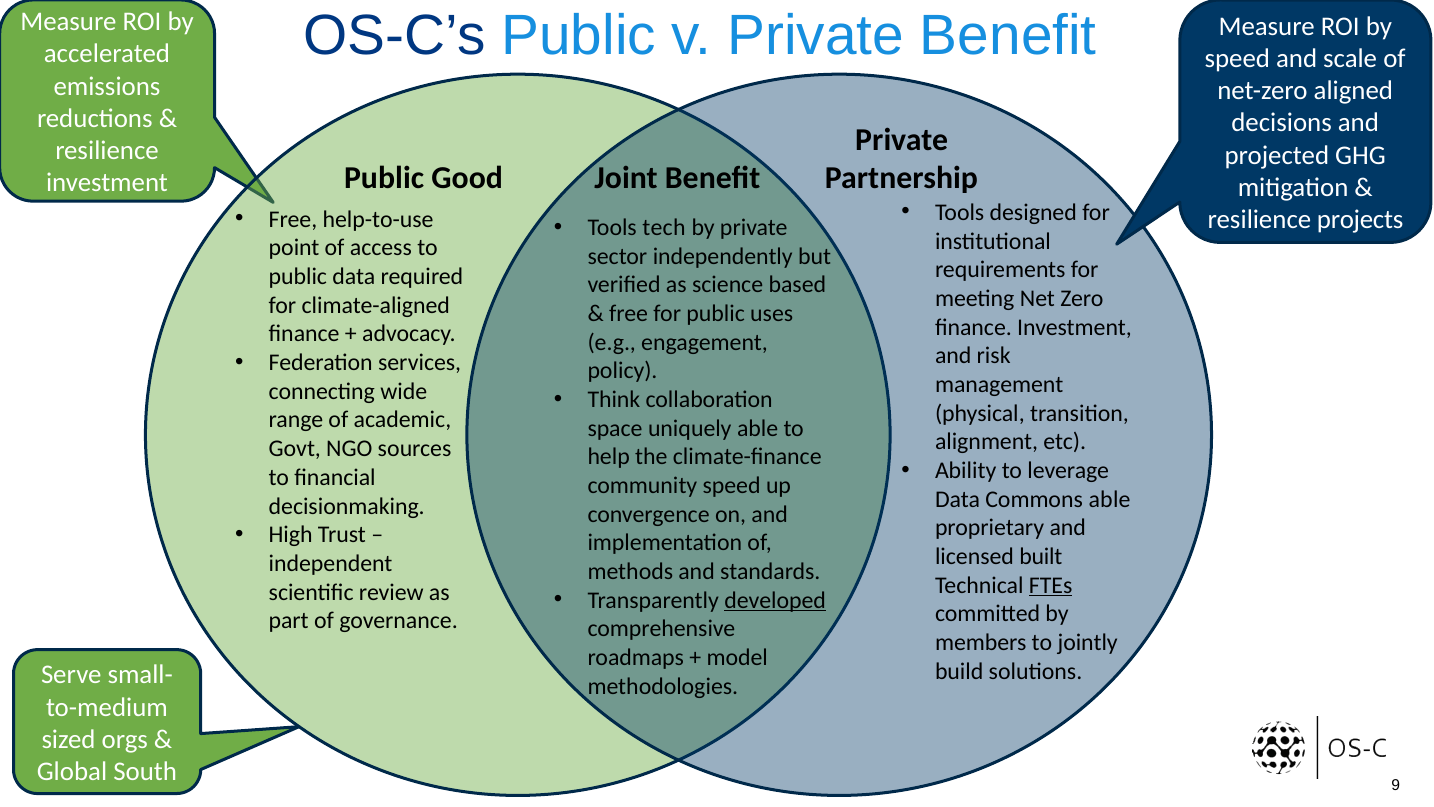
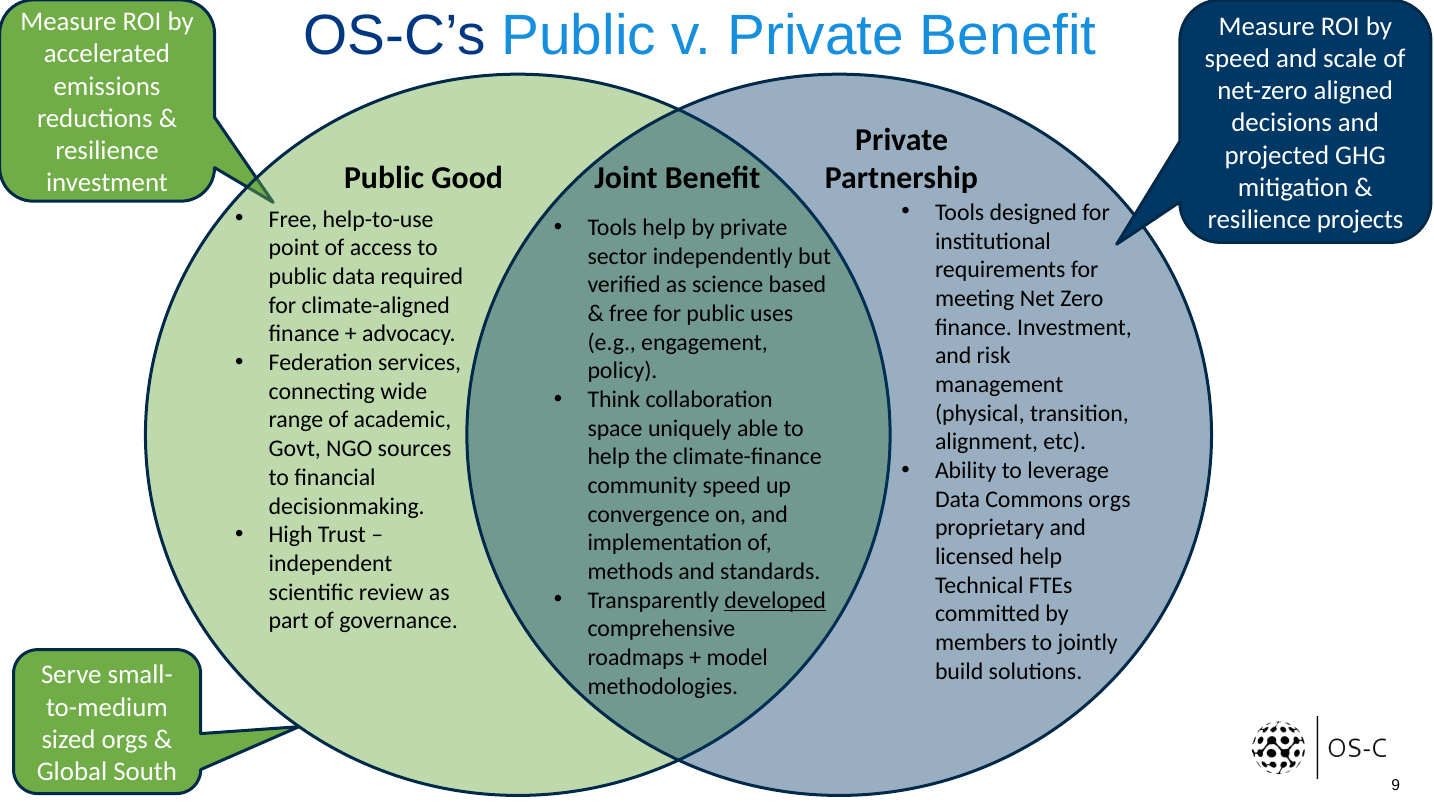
Tools tech: tech -> help
Commons able: able -> orgs
licensed built: built -> help
FTEs underline: present -> none
